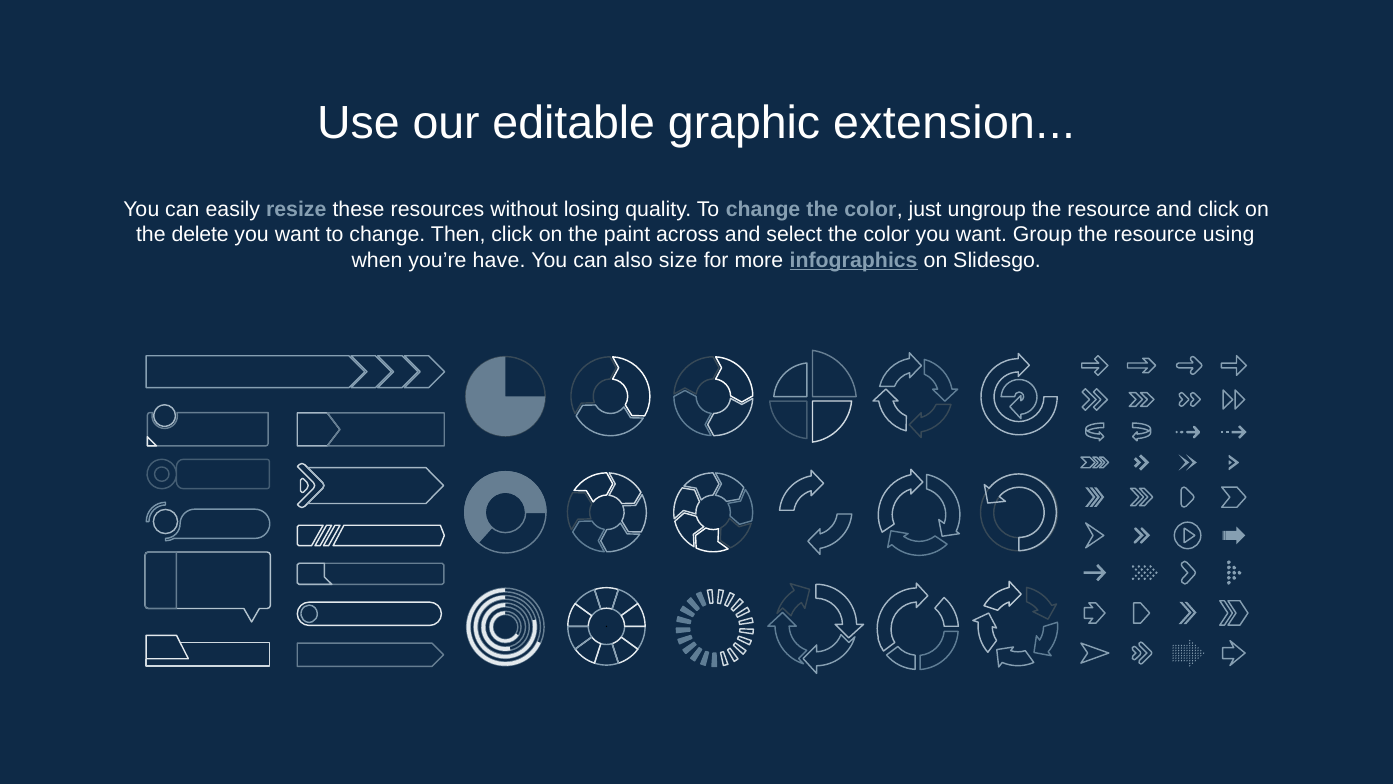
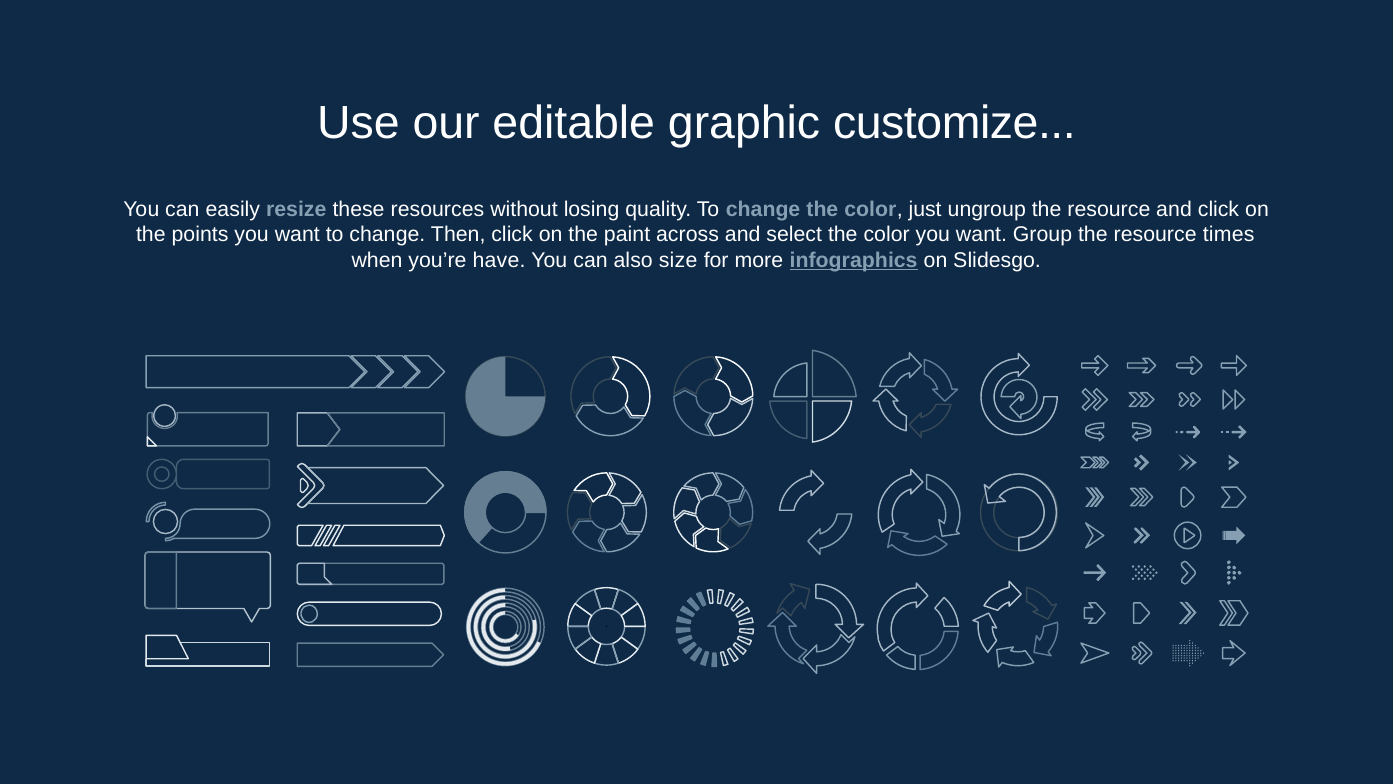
extension: extension -> customize
delete: delete -> points
using: using -> times
